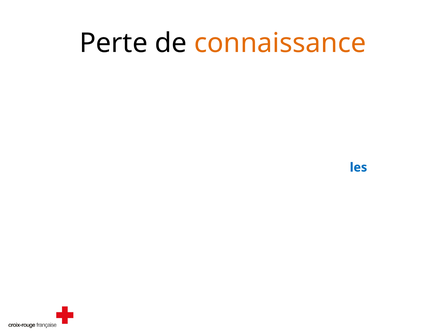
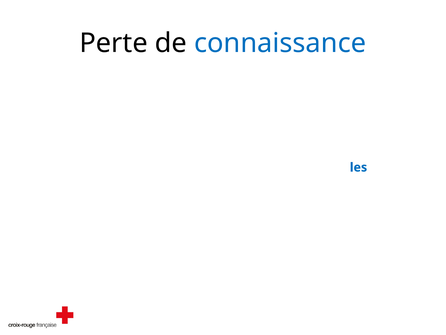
connaissance colour: orange -> blue
